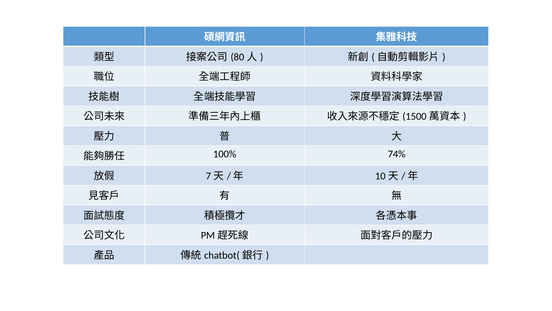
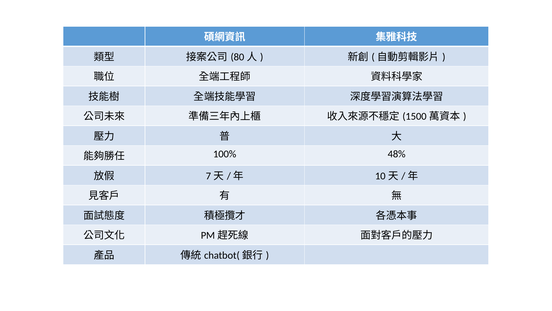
74%: 74% -> 48%
